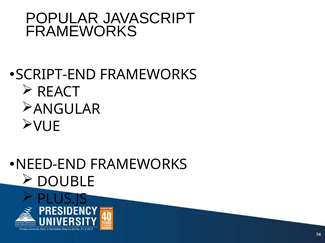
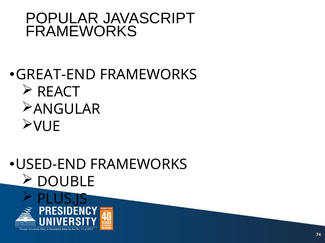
SCRIPT-END: SCRIPT-END -> GREAT-END
NEED-END: NEED-END -> USED-END
